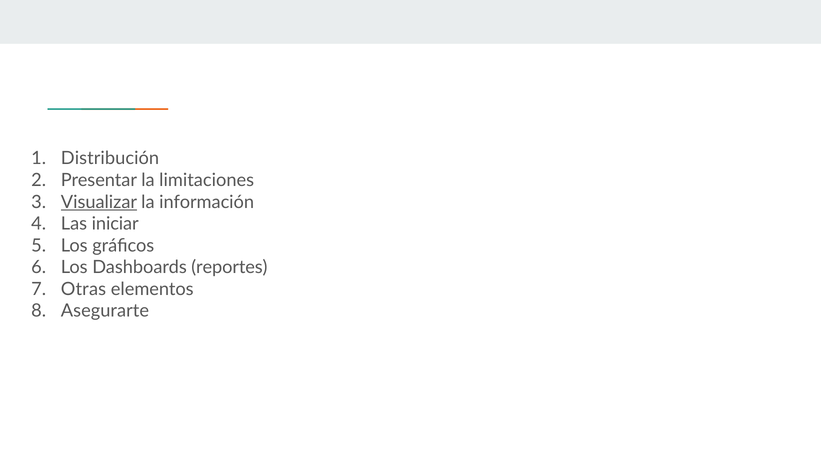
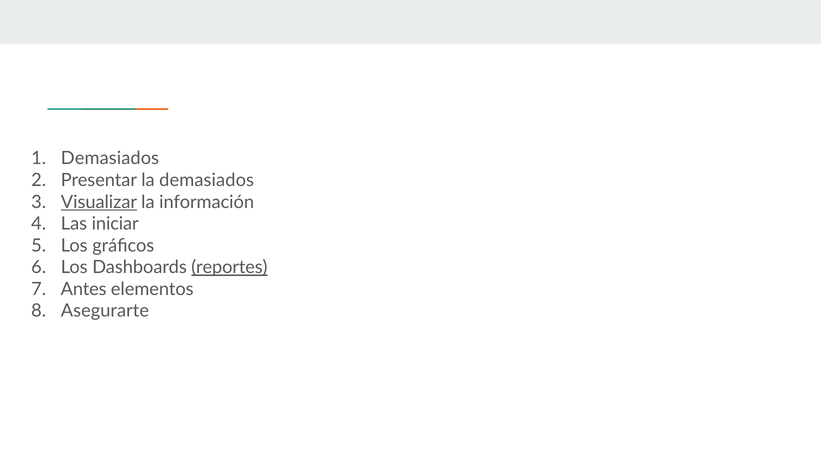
Distribución at (110, 158): Distribución -> Demasiados
la limitaciones: limitaciones -> demasiados
reportes underline: none -> present
Otras: Otras -> Antes
